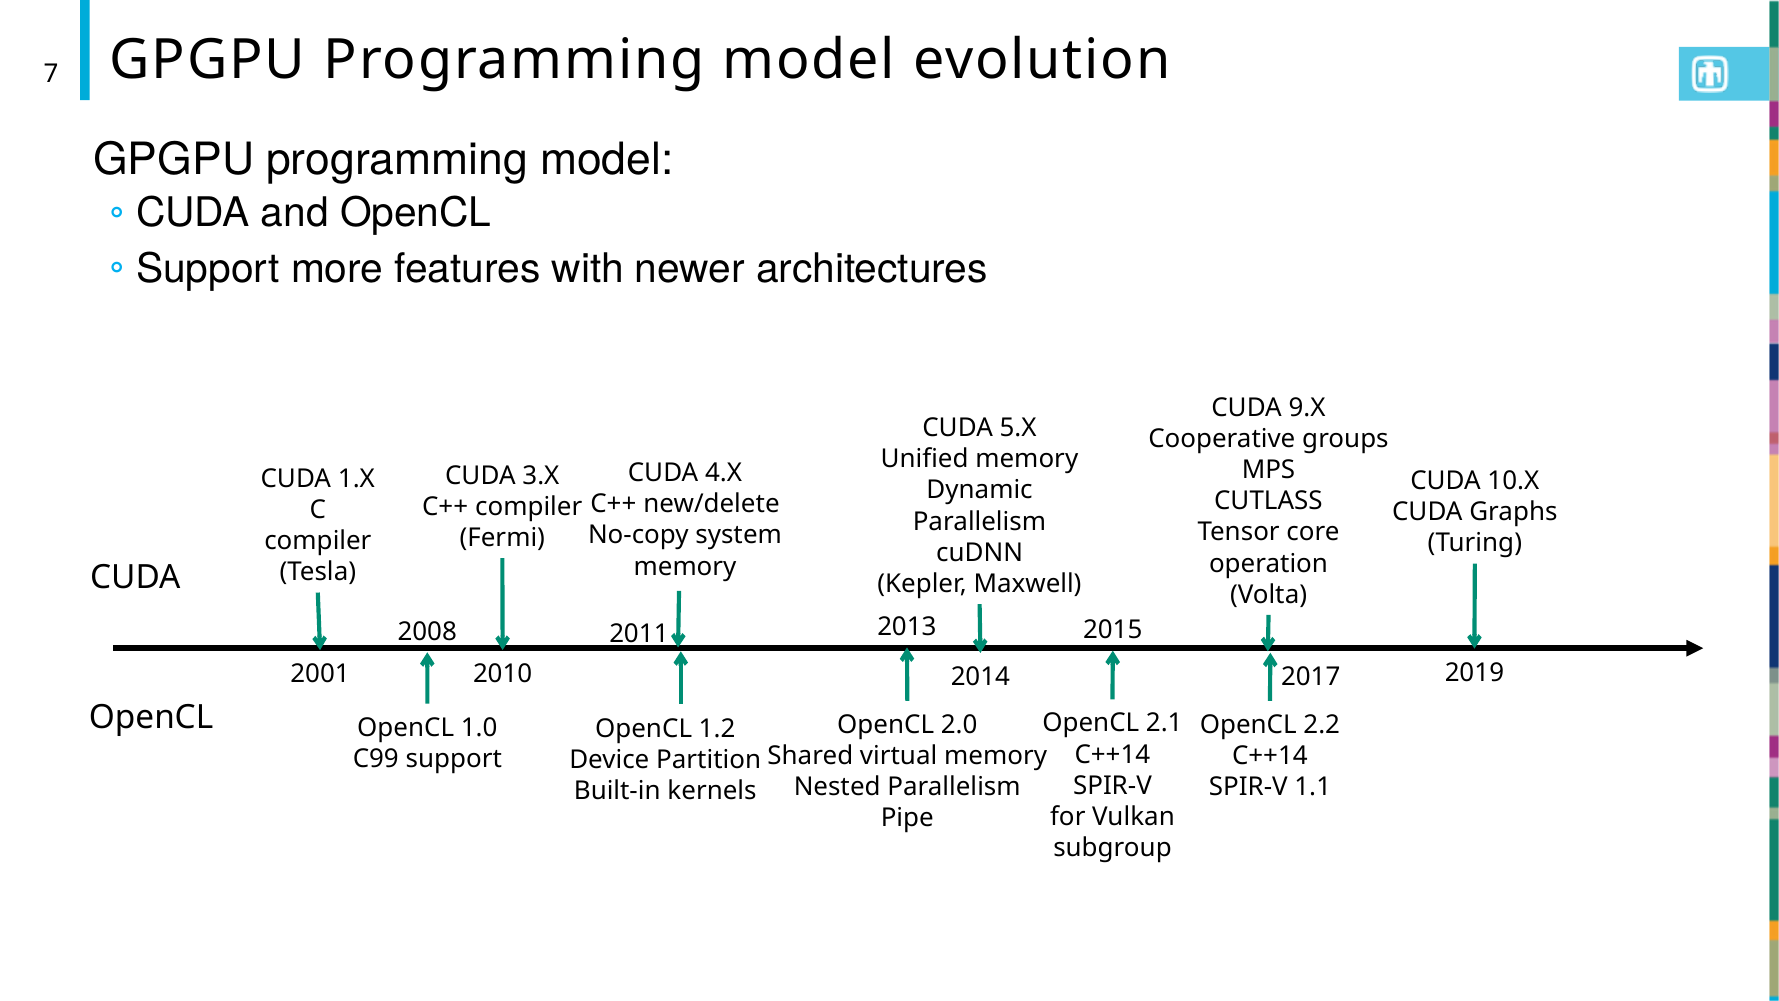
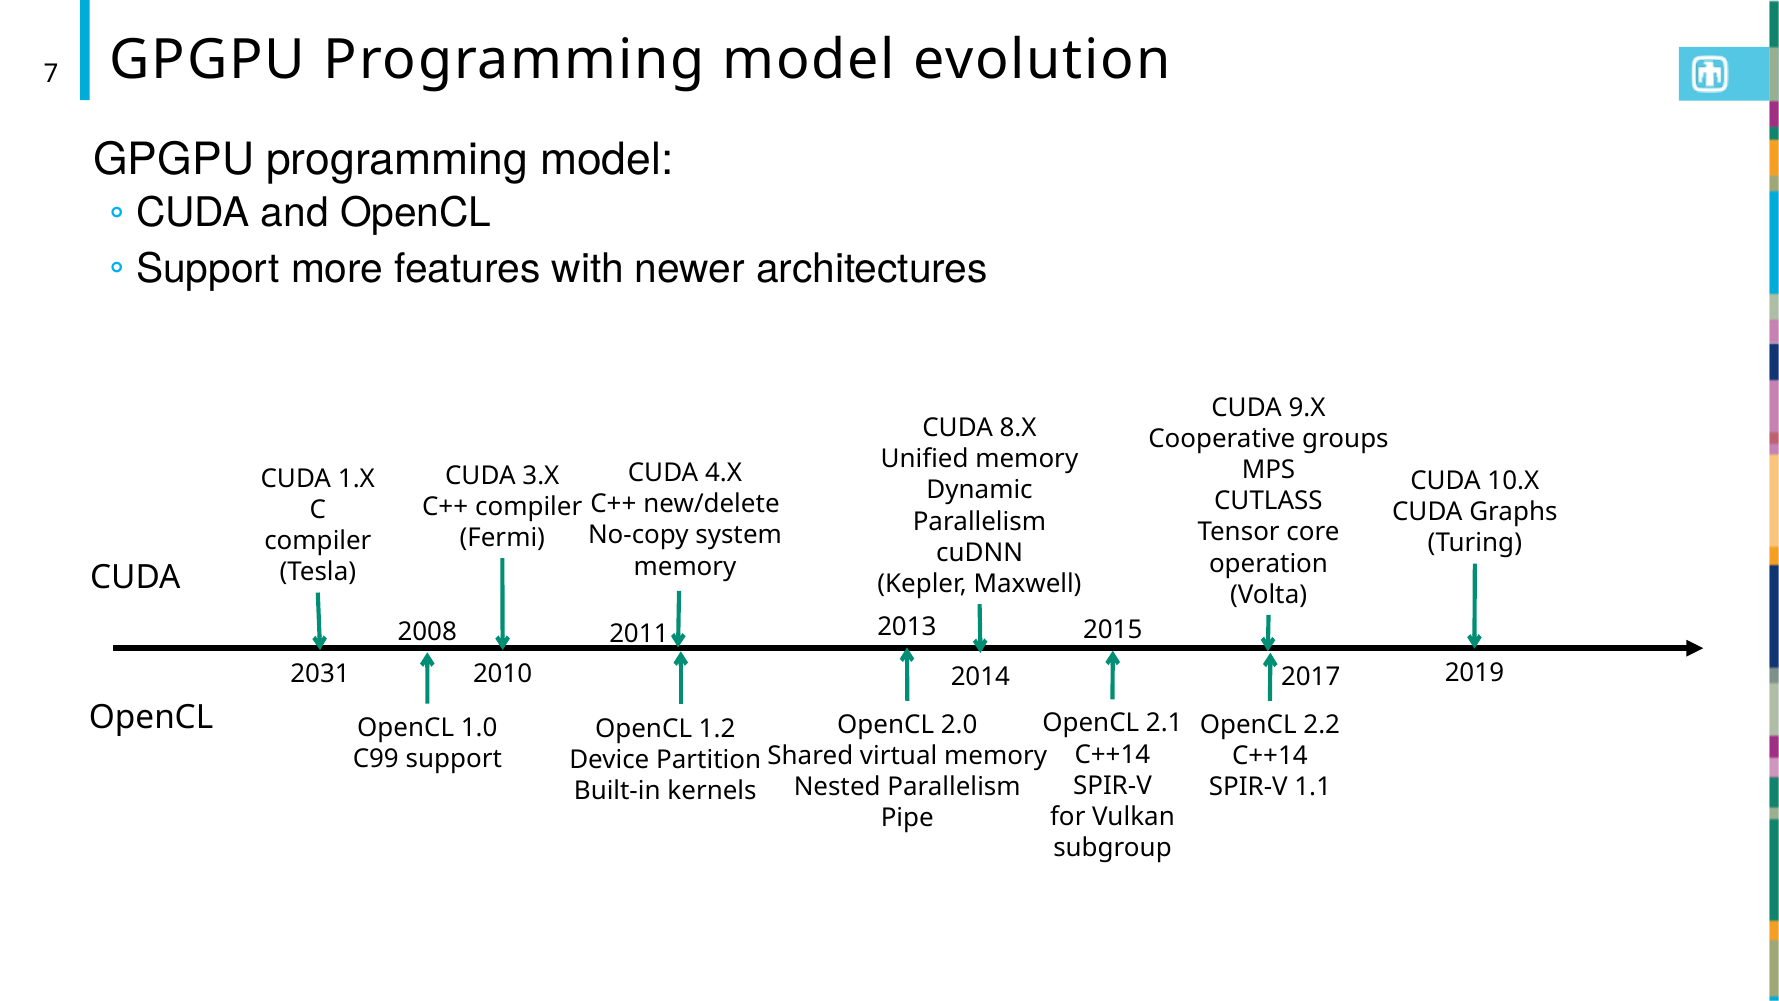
5.X: 5.X -> 8.X
2001: 2001 -> 2031
